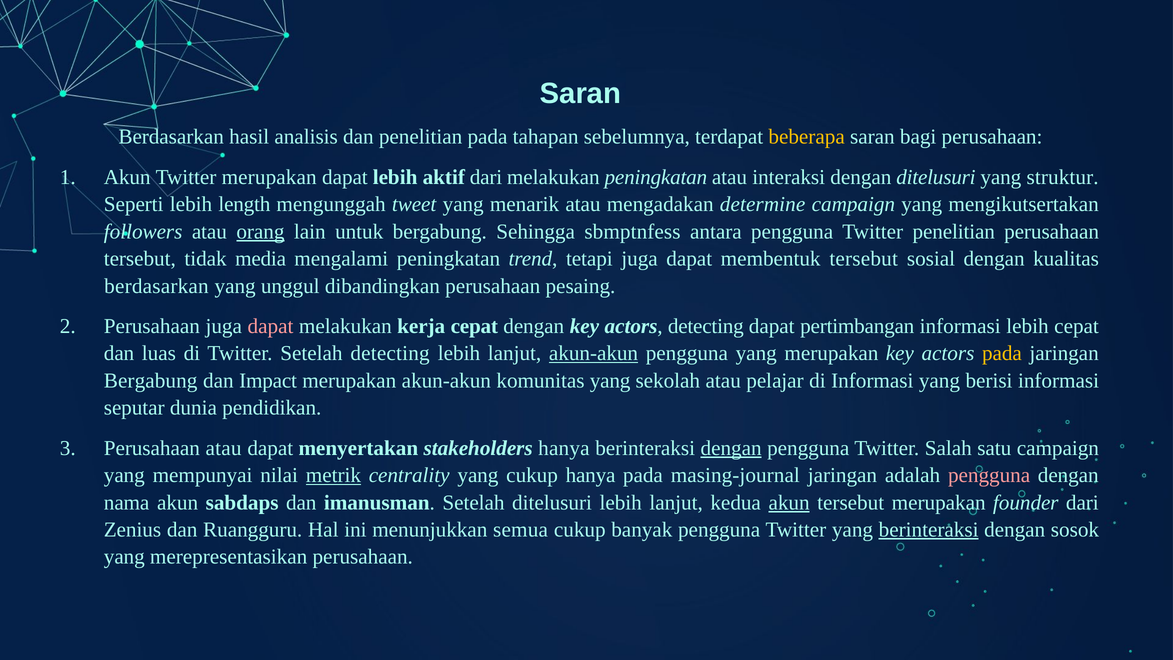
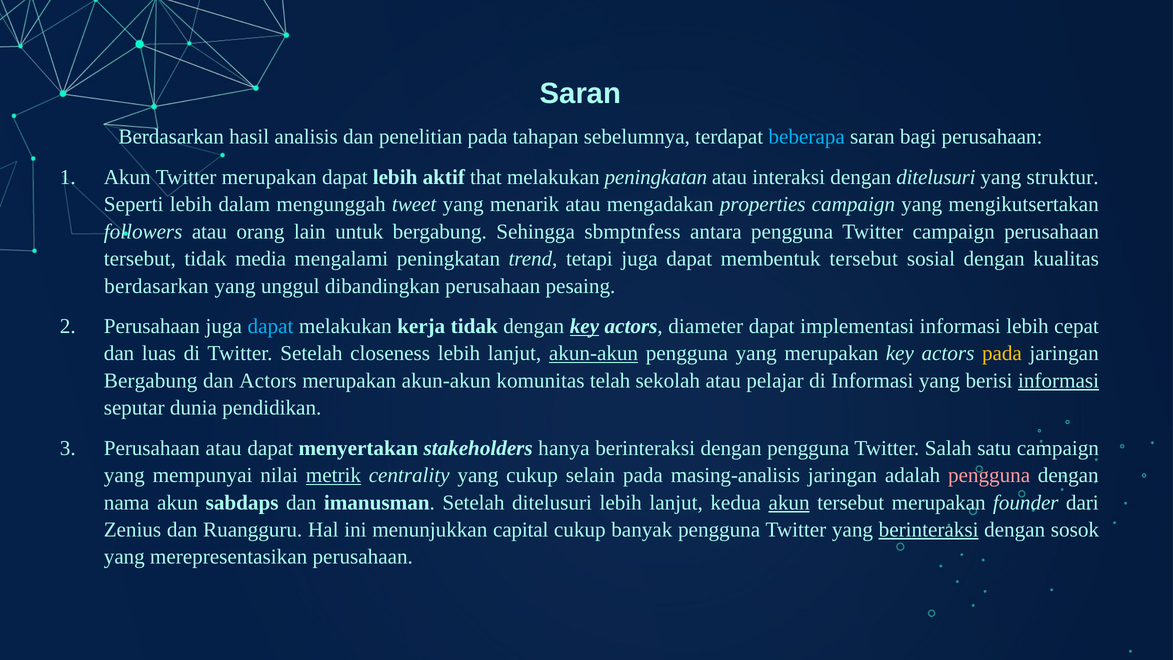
beberapa colour: yellow -> light blue
aktif dari: dari -> that
length: length -> dalam
determine: determine -> properties
orang underline: present -> none
Twitter penelitian: penelitian -> campaign
dapat at (271, 326) colour: pink -> light blue
kerja cepat: cepat -> tidak
key at (584, 326) underline: none -> present
actors detecting: detecting -> diameter
pertimbangan: pertimbangan -> implementasi
Setelah detecting: detecting -> closeness
dan Impact: Impact -> Actors
komunitas yang: yang -> telah
informasi at (1059, 381) underline: none -> present
dengan at (731, 448) underline: present -> none
cukup hanya: hanya -> selain
masing-journal: masing-journal -> masing-analisis
semua: semua -> capital
